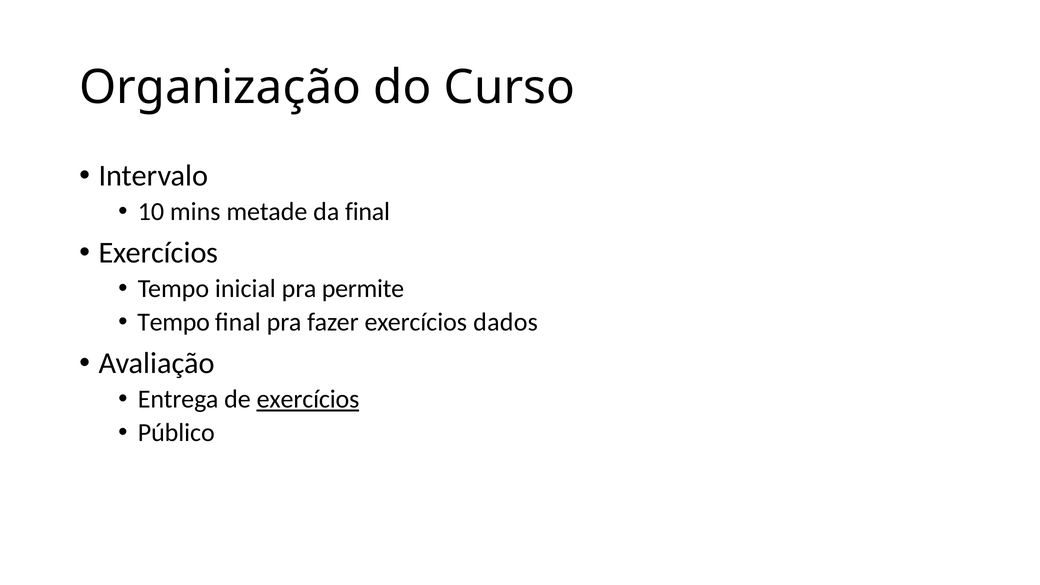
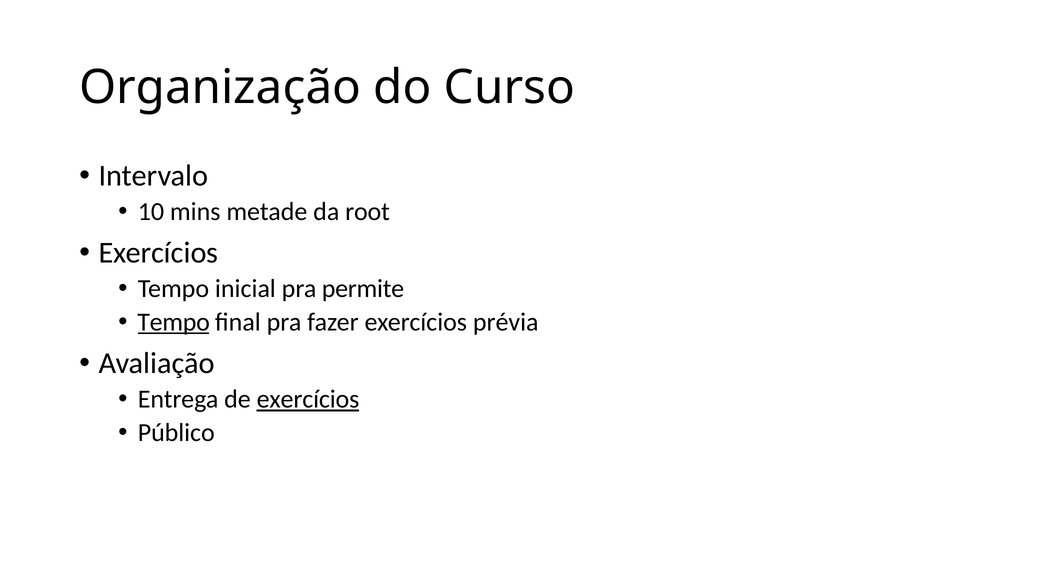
da final: final -> root
Tempo at (174, 322) underline: none -> present
dados: dados -> prévia
